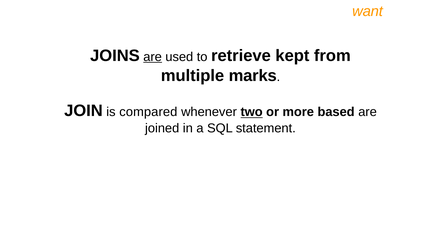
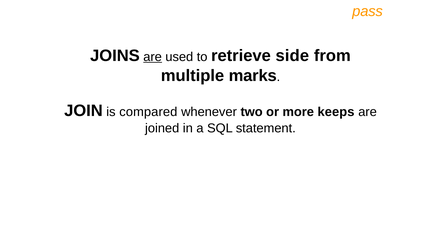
want: want -> pass
kept: kept -> side
two underline: present -> none
based: based -> keeps
